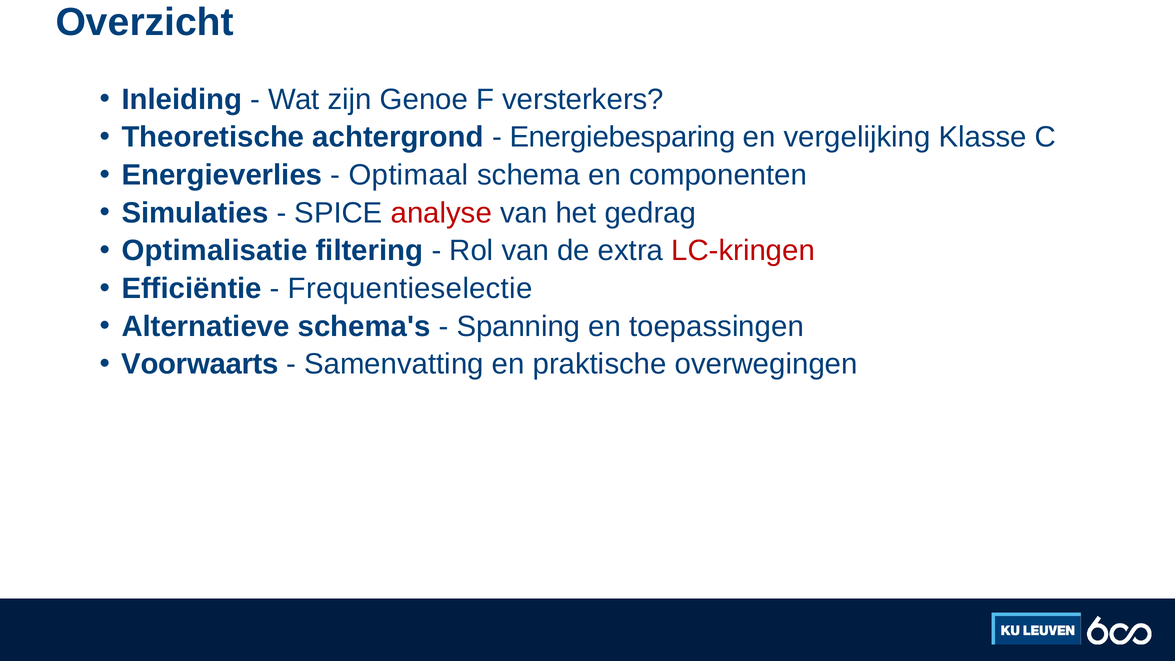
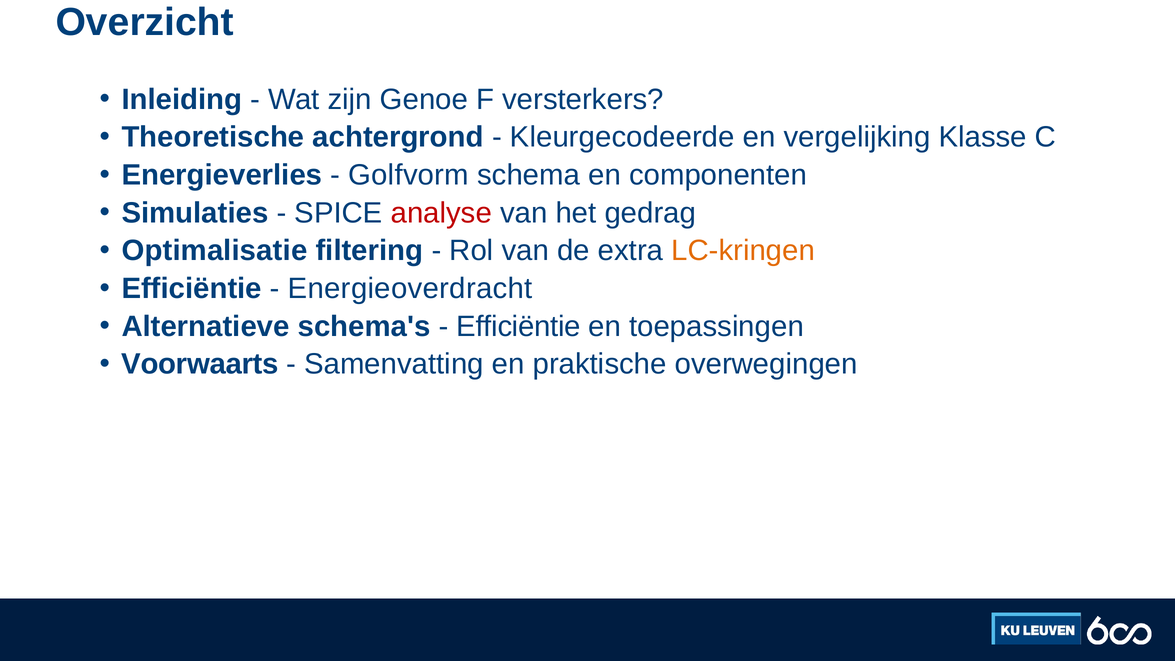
Energiebesparing: Energiebesparing -> Kleurgecodeerde
Optimaal: Optimaal -> Golfvorm
LC-kringen colour: red -> orange
Frequentieselectie: Frequentieselectie -> Energieoverdracht
Spanning at (518, 326): Spanning -> Efficiëntie
